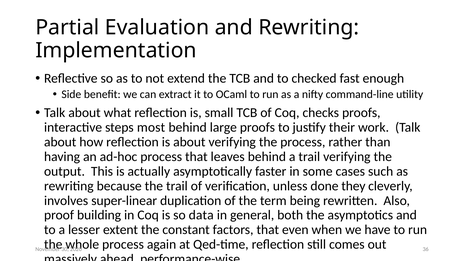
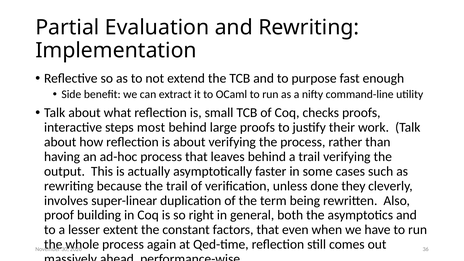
checked: checked -> purpose
data: data -> right
